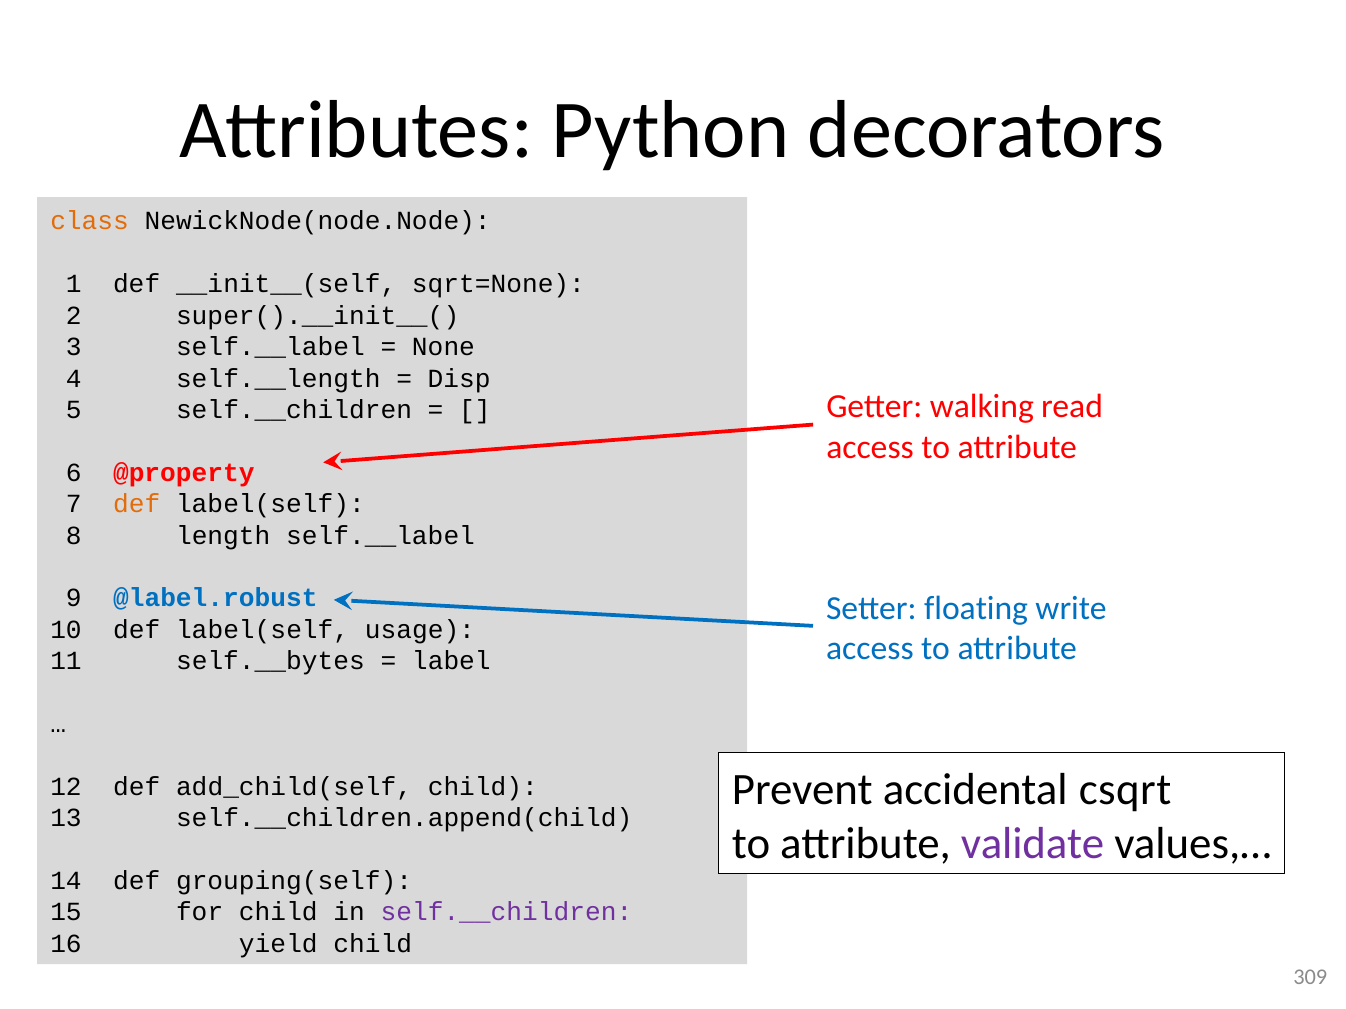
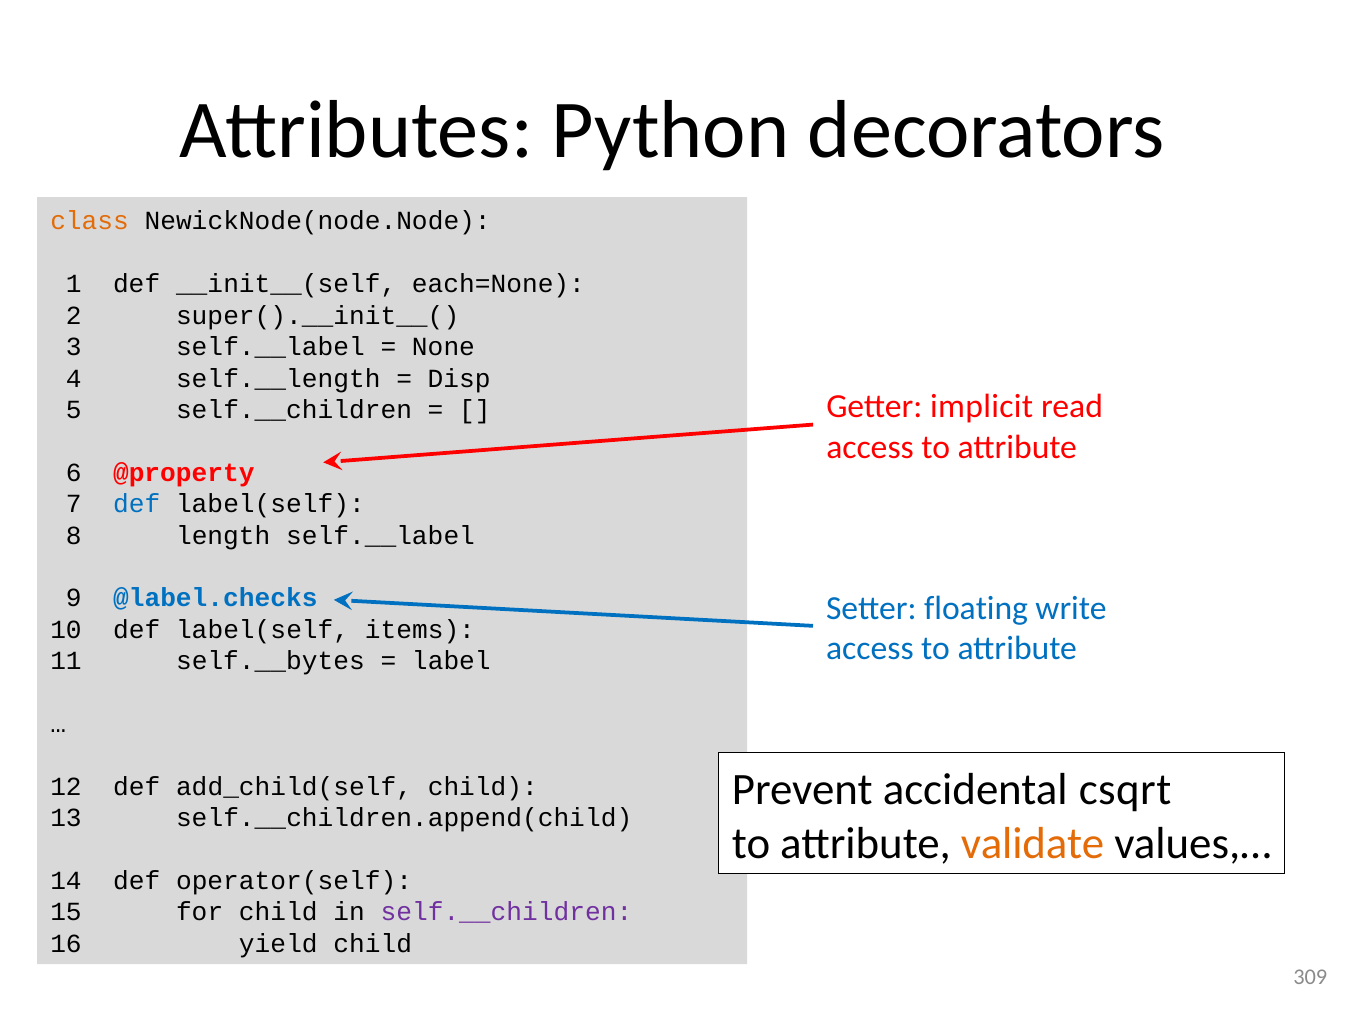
sqrt=None: sqrt=None -> each=None
walking: walking -> implicit
def at (137, 504) colour: orange -> blue
@label.robust: @label.robust -> @label.checks
usage: usage -> items
validate colour: purple -> orange
grouping(self: grouping(self -> operator(self
